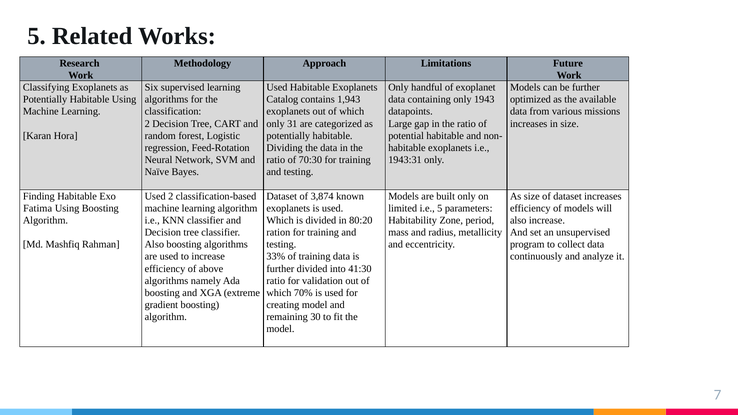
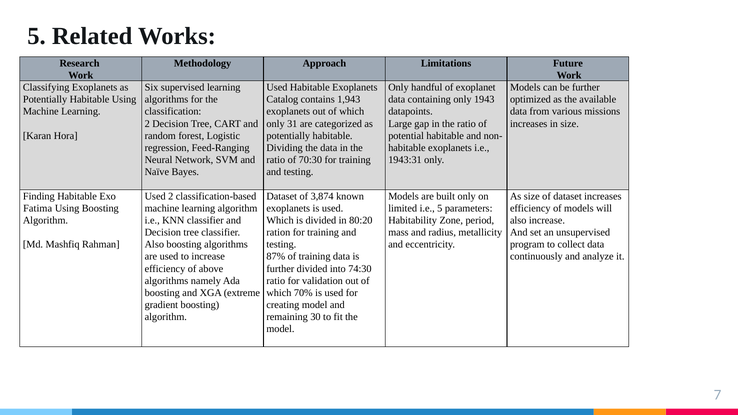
Feed-Rotation: Feed-Rotation -> Feed-Ranging
33%: 33% -> 87%
41:30: 41:30 -> 74:30
